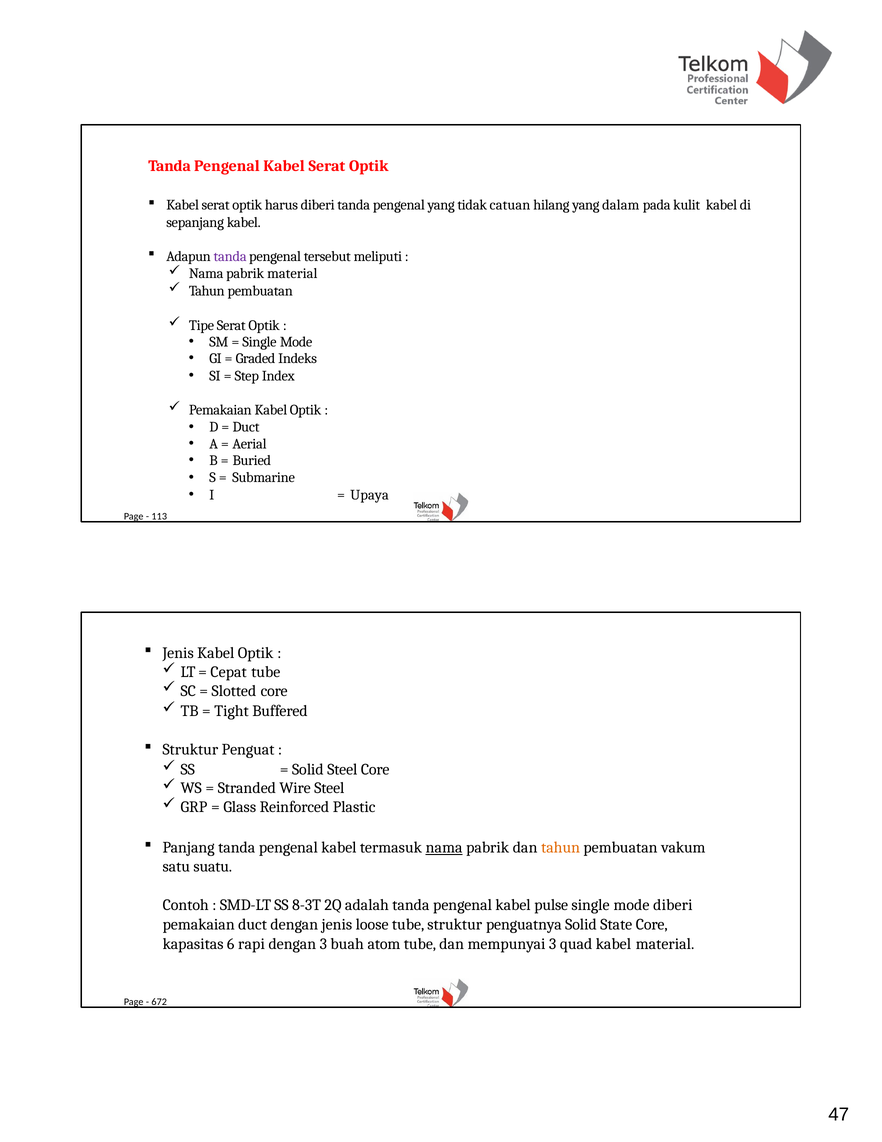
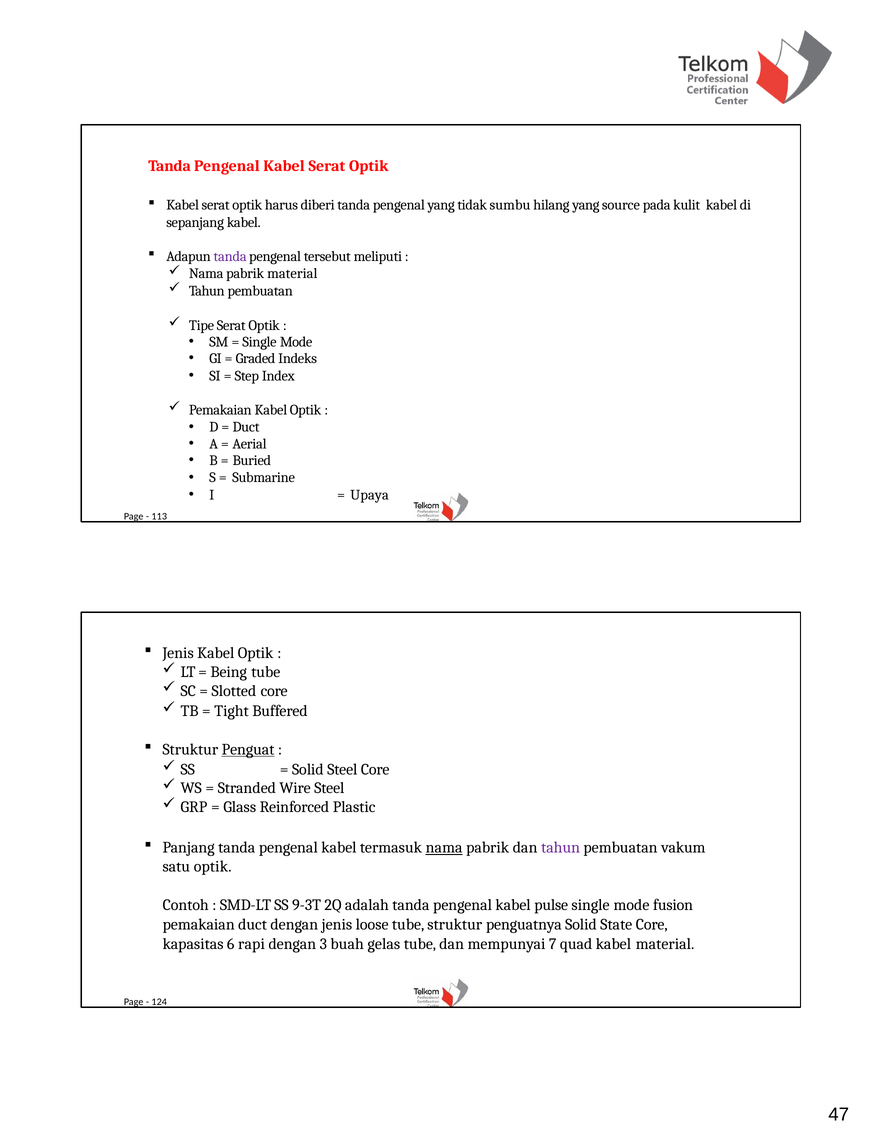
catuan: catuan -> sumbu
dalam: dalam -> source
Cepat: Cepat -> Being
Penguat underline: none -> present
tahun at (561, 847) colour: orange -> purple
satu suatu: suatu -> optik
8-3T: 8-3T -> 9-3T
mode diberi: diberi -> fusion
atom: atom -> gelas
mempunyai 3: 3 -> 7
672: 672 -> 124
